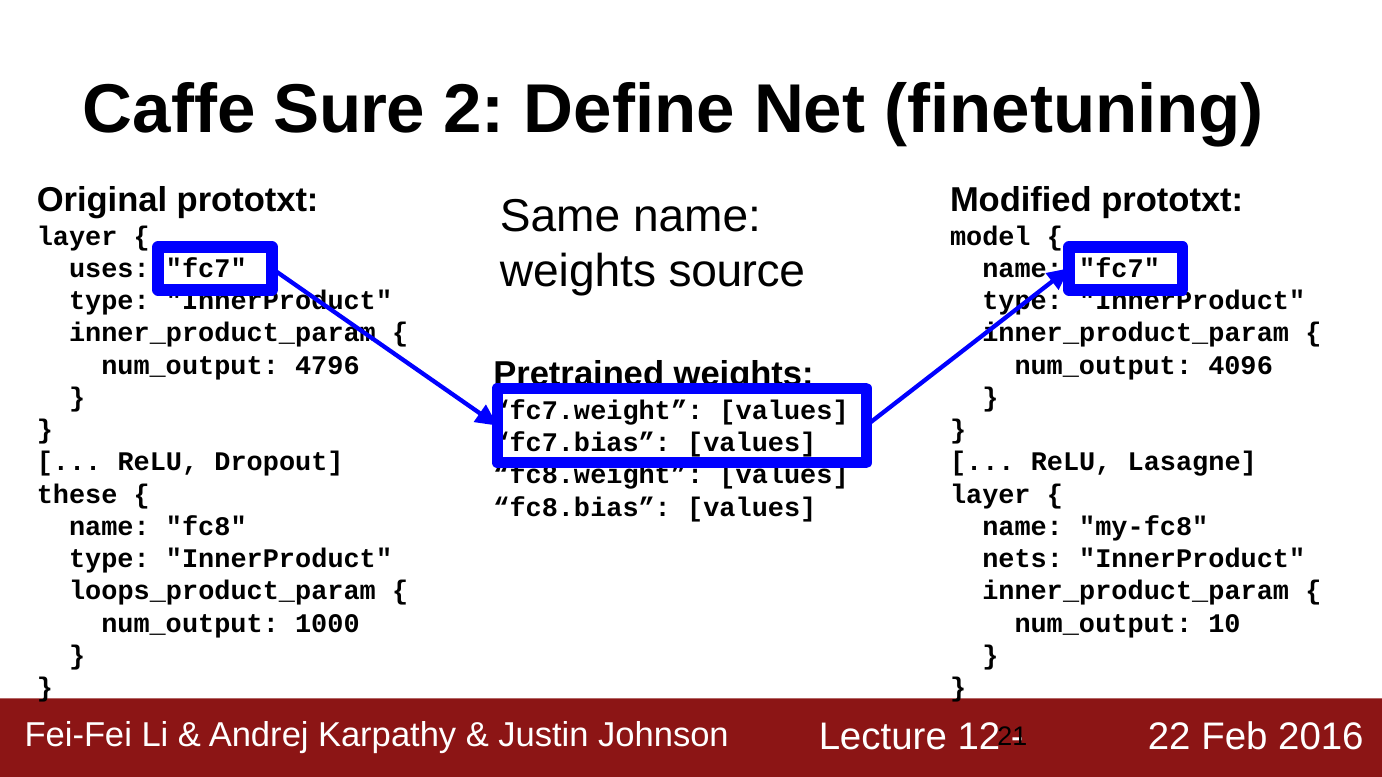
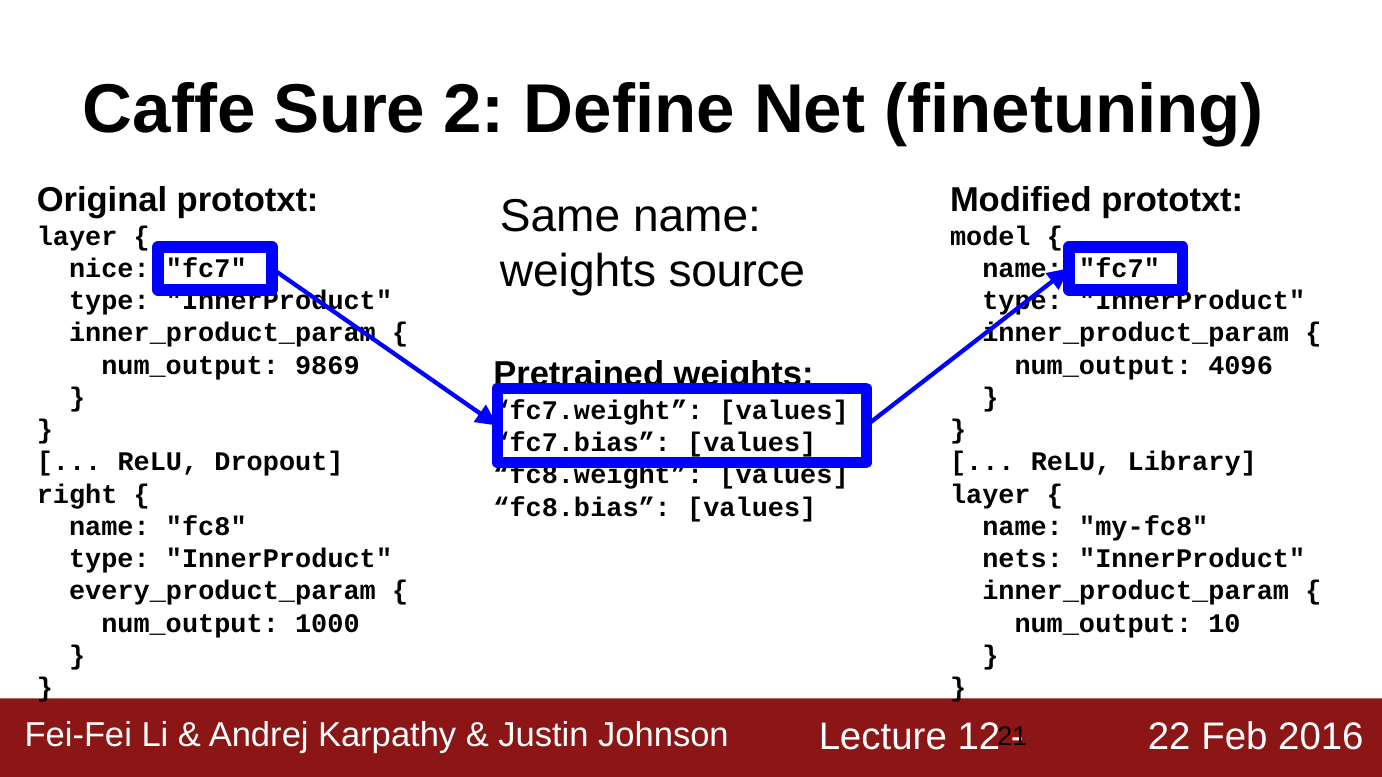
uses: uses -> nice
4796: 4796 -> 9869
Lasagne: Lasagne -> Library
these: these -> right
loops_product_param: loops_product_param -> every_product_param
